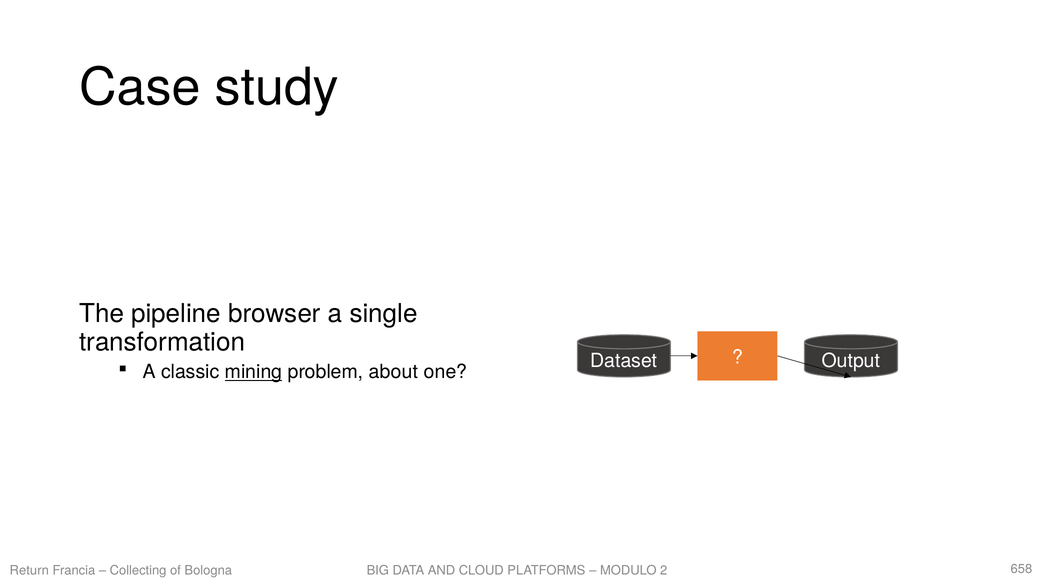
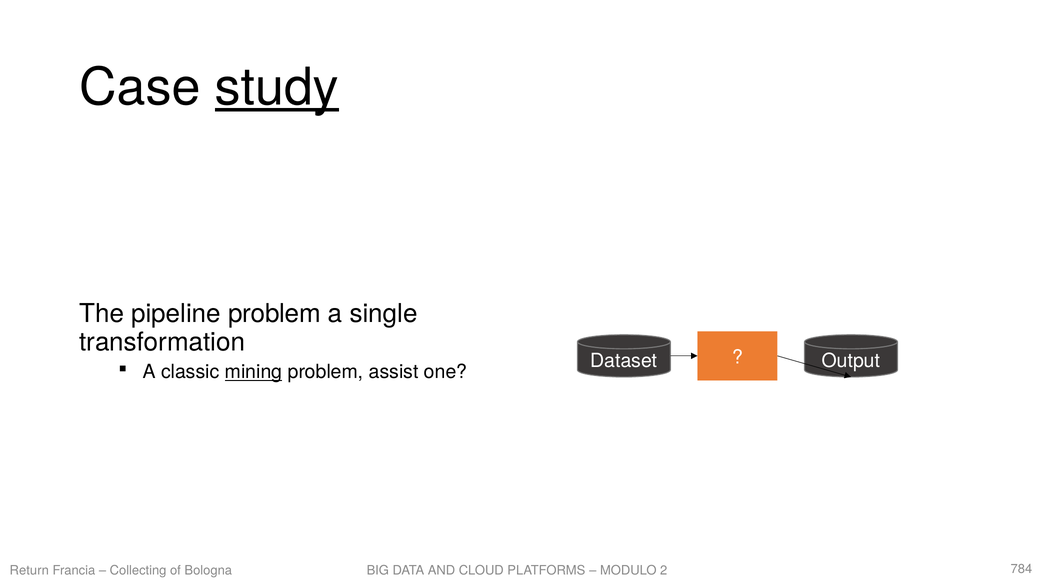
study underline: none -> present
pipeline browser: browser -> problem
about: about -> assist
658: 658 -> 784
